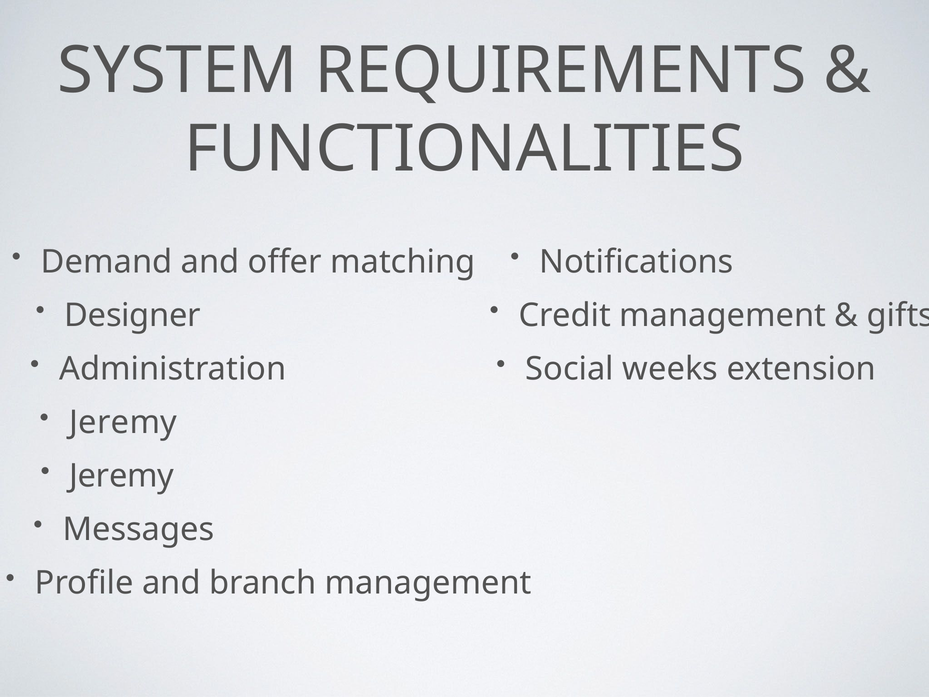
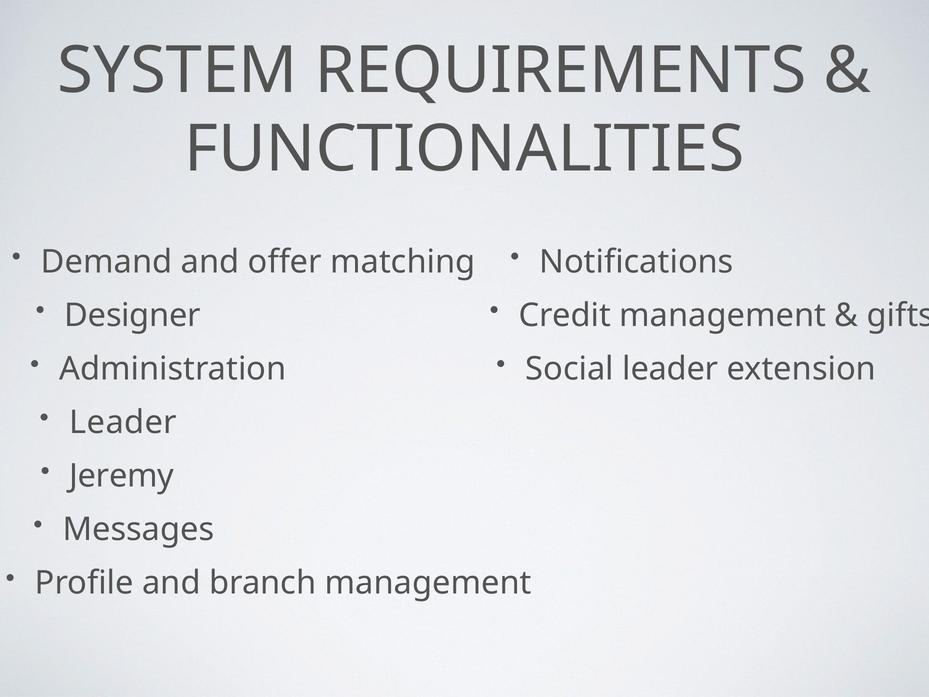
Social weeks: weeks -> leader
Jeremy at (123, 422): Jeremy -> Leader
